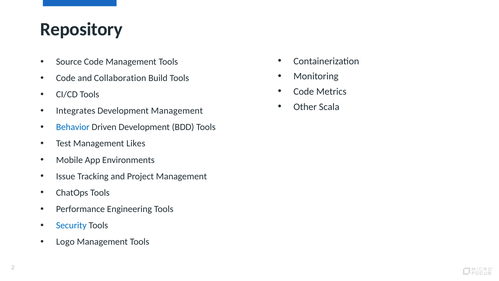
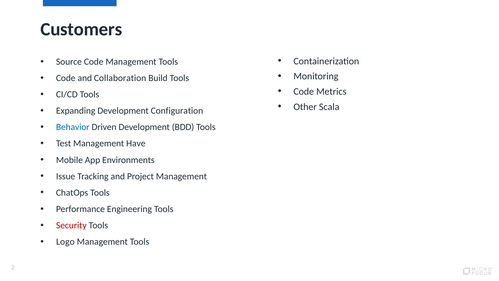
Repository: Repository -> Customers
Integrates: Integrates -> Expanding
Development Management: Management -> Configuration
Likes: Likes -> Have
Security at (71, 225) colour: blue -> red
